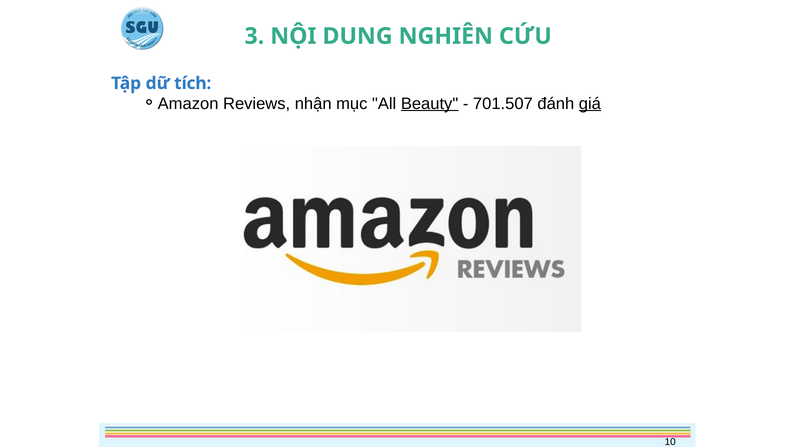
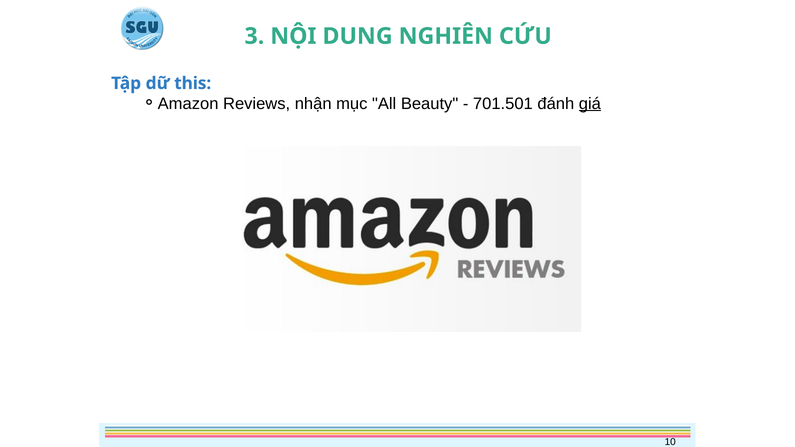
tích: tích -> this
Beauty underline: present -> none
701.507: 701.507 -> 701.501
